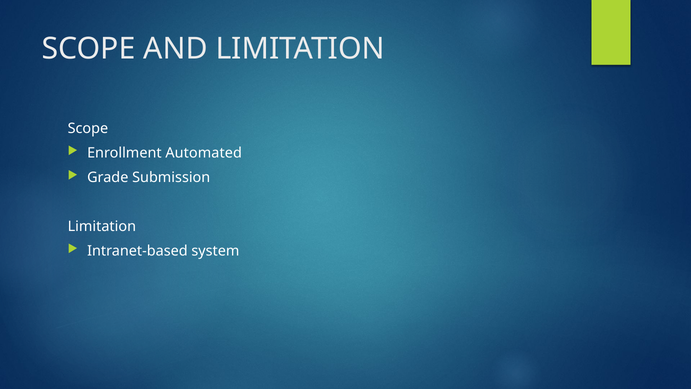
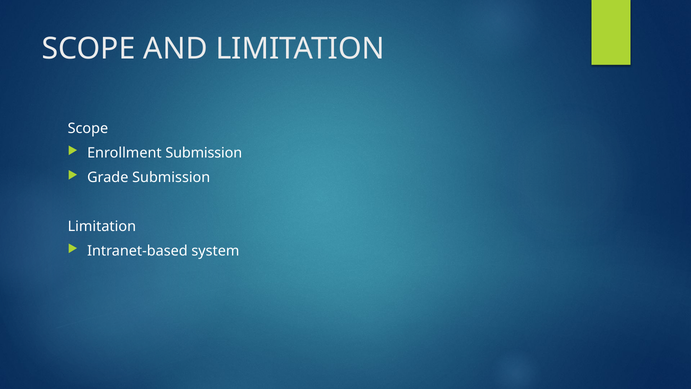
Enrollment Automated: Automated -> Submission
